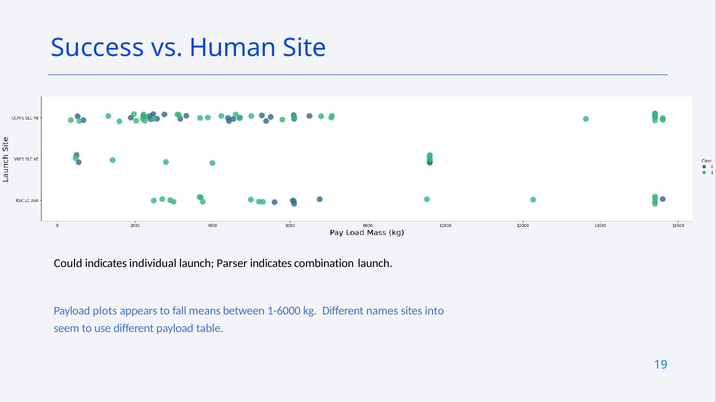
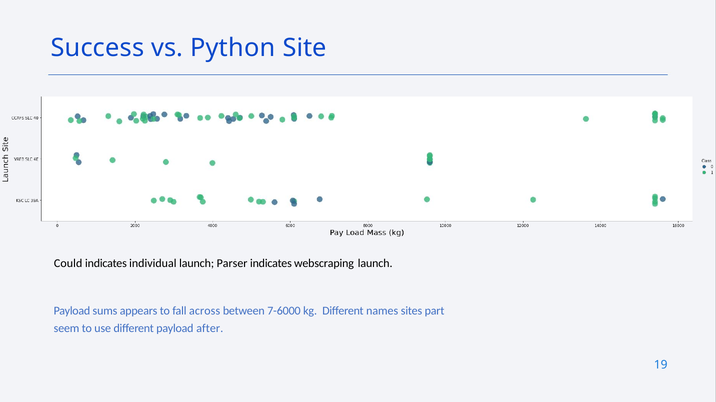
Human: Human -> Python
combination: combination -> webscraping
plots: plots -> sums
means: means -> across
1-6000: 1-6000 -> 7-6000
into: into -> part
table: table -> after
